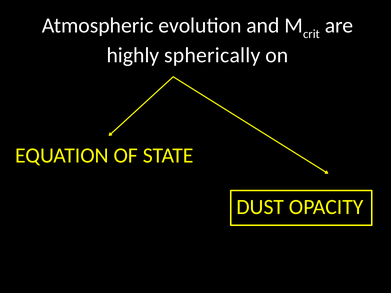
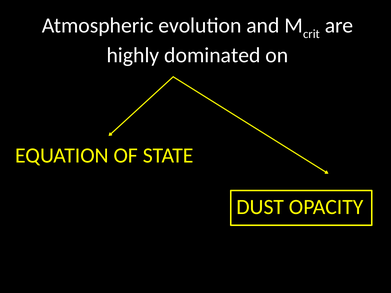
spherically: spherically -> dominated
